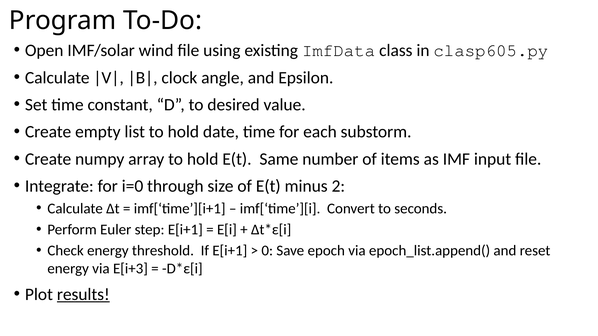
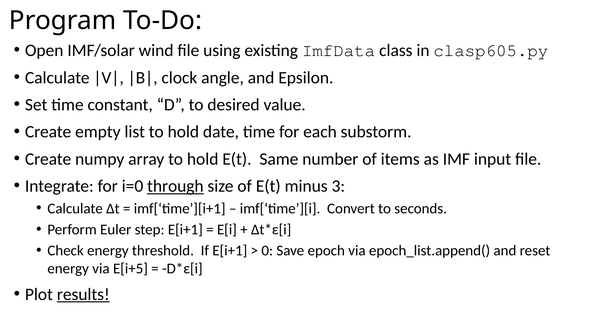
through underline: none -> present
2: 2 -> 3
E[i+3: E[i+3 -> E[i+5
